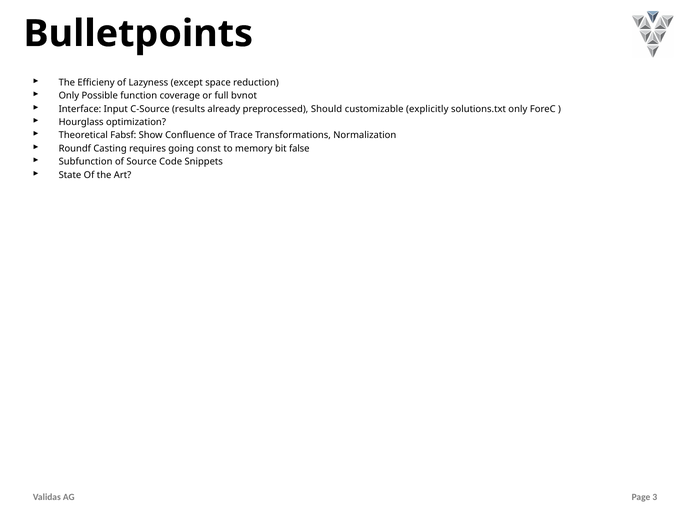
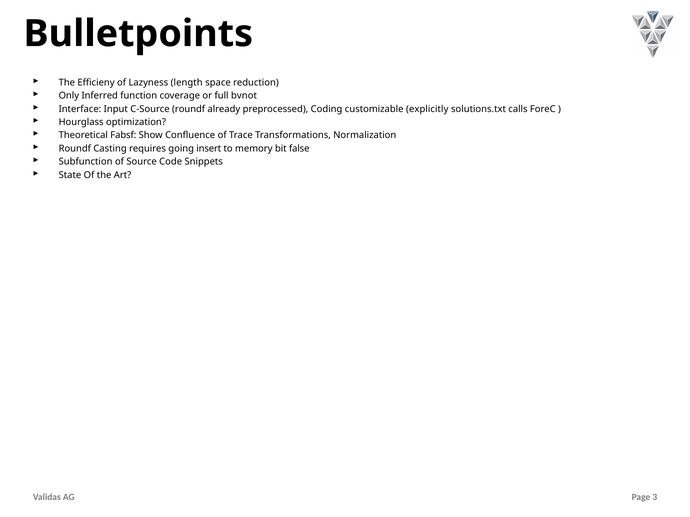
except: except -> length
Possible: Possible -> Inferred
C-Source results: results -> roundf
Should: Should -> Coding
solutions.txt only: only -> calls
const: const -> insert
